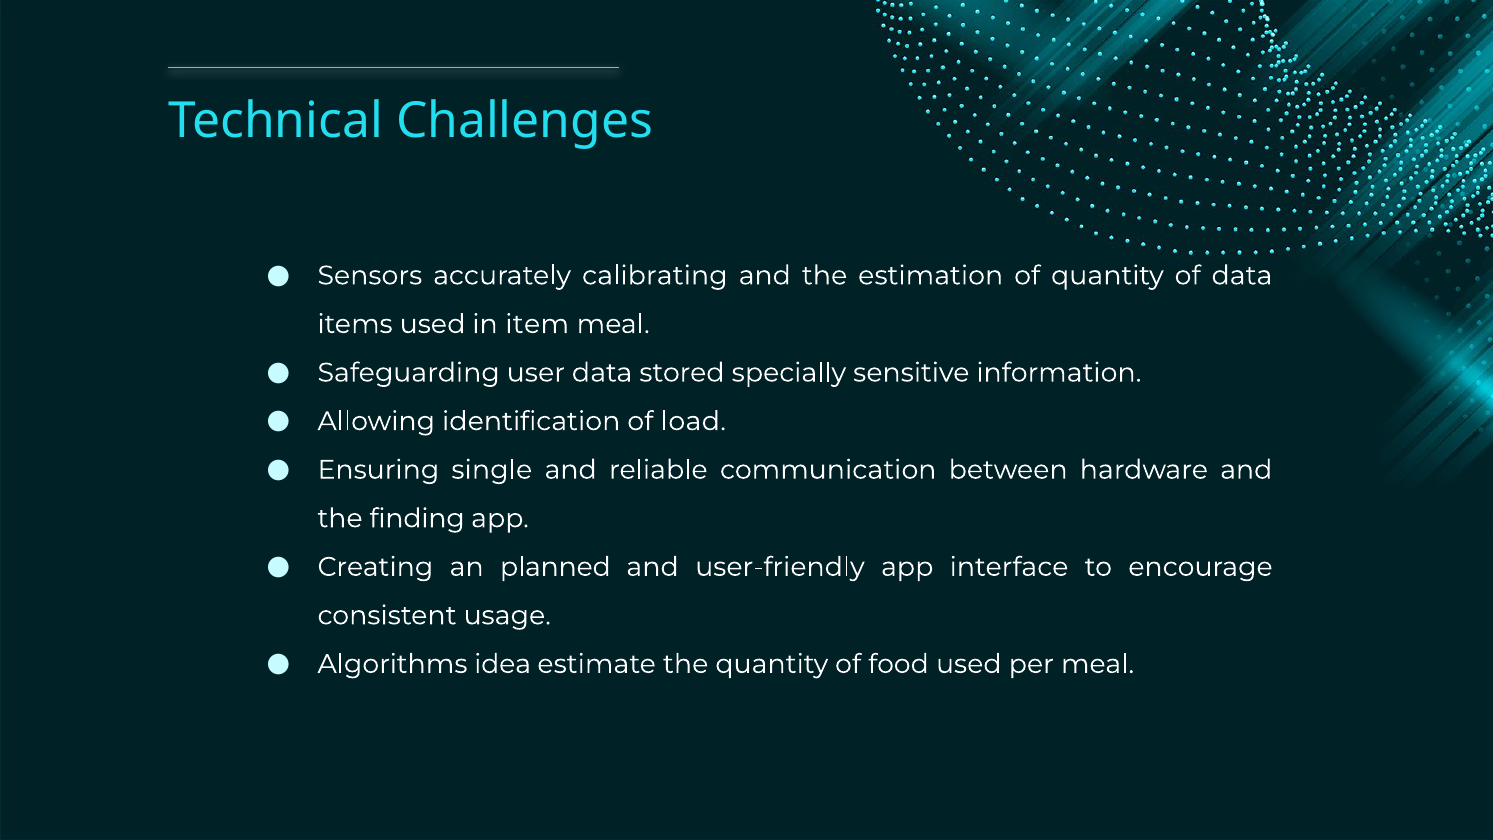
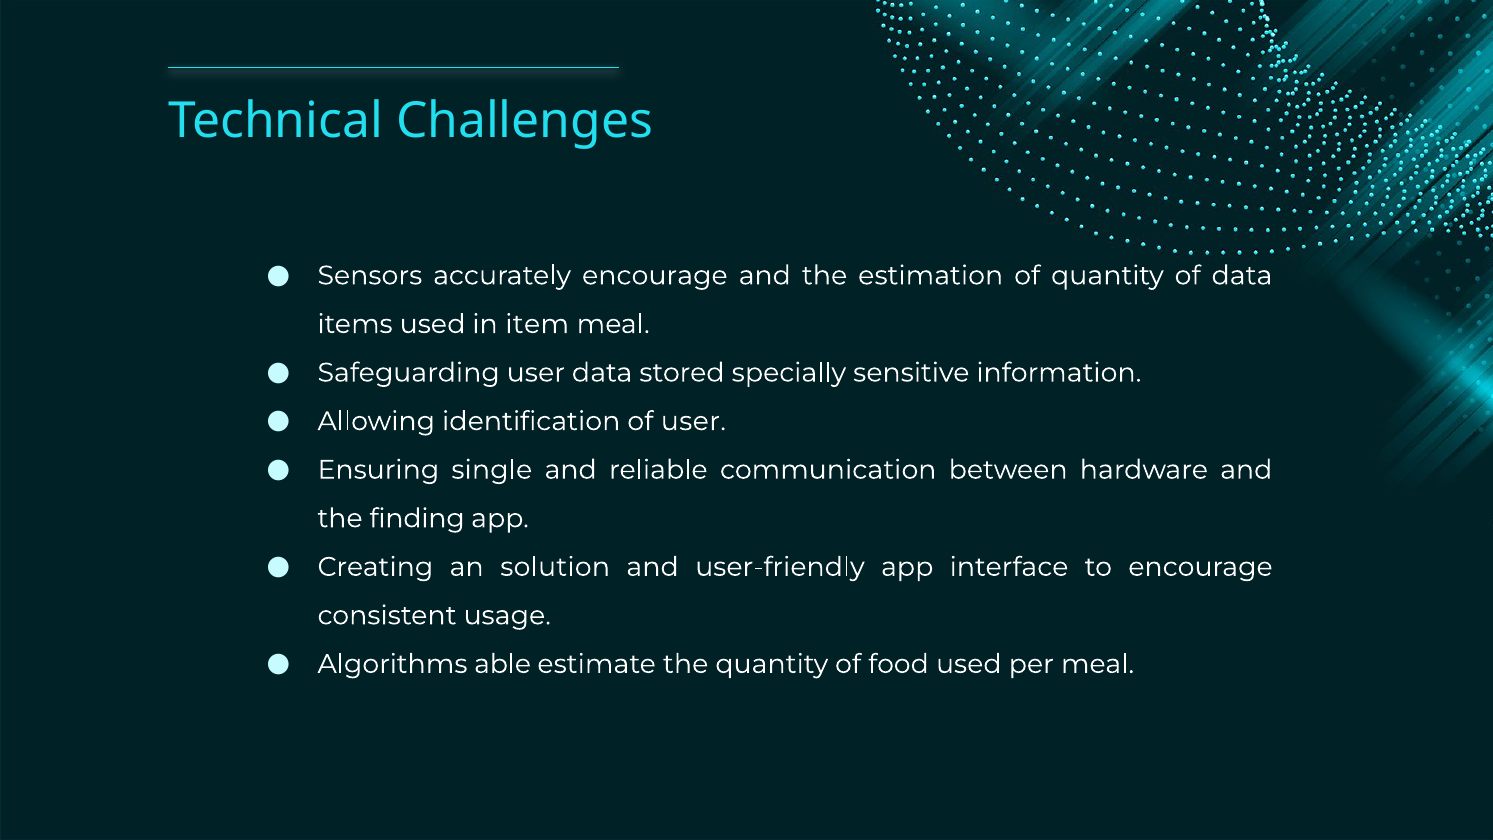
accurately calibrating: calibrating -> encourage
of load: load -> user
planned: planned -> solution
idea: idea -> able
